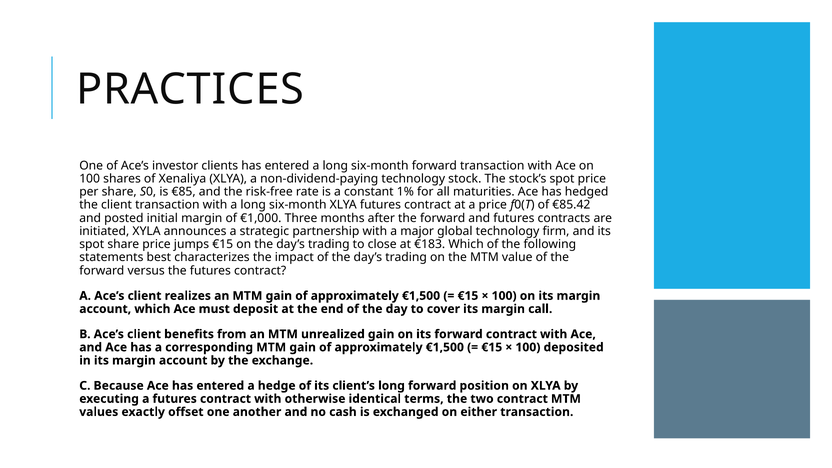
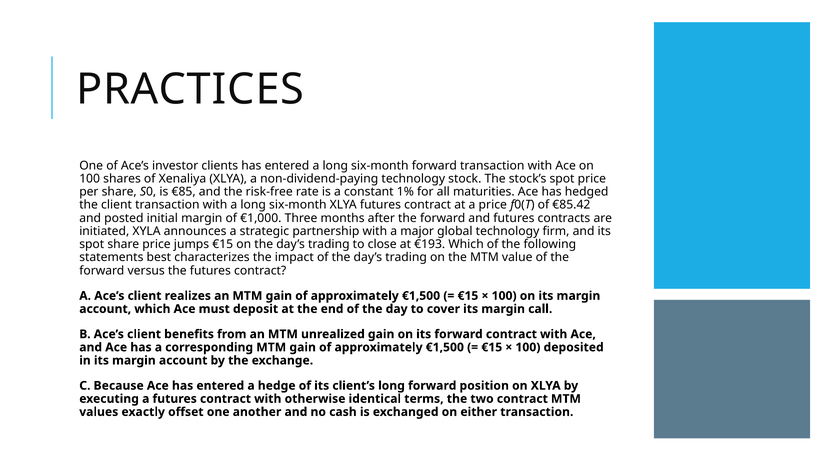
€183: €183 -> €193
